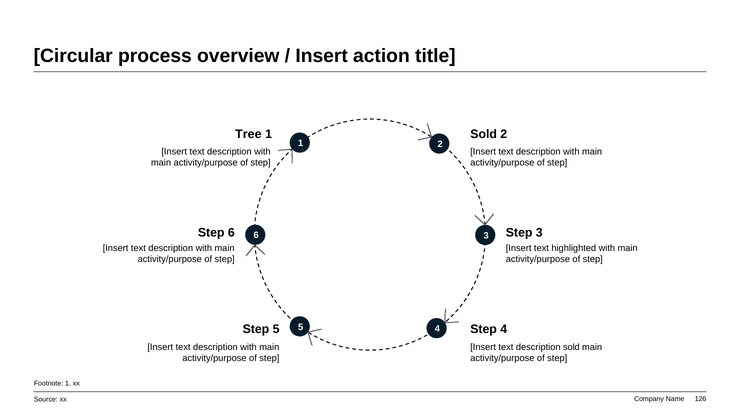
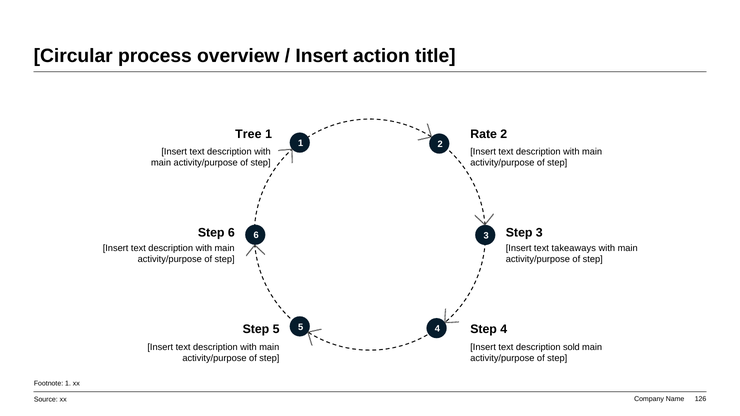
1 Sold: Sold -> Rate
highlighted: highlighted -> takeaways
